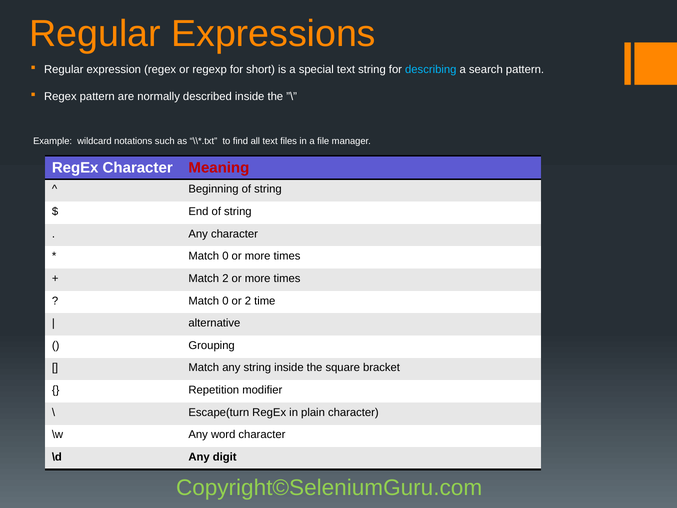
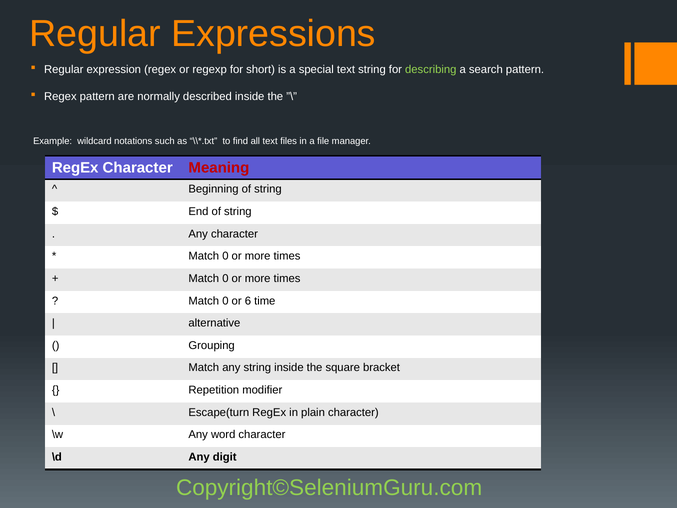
describing colour: light blue -> light green
2 at (225, 278): 2 -> 0
or 2: 2 -> 6
